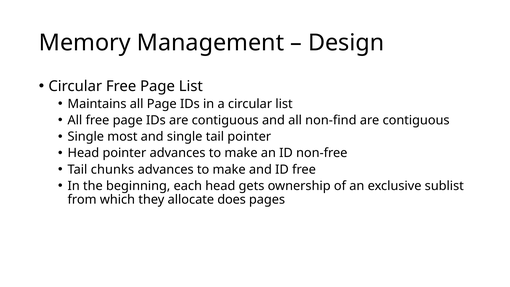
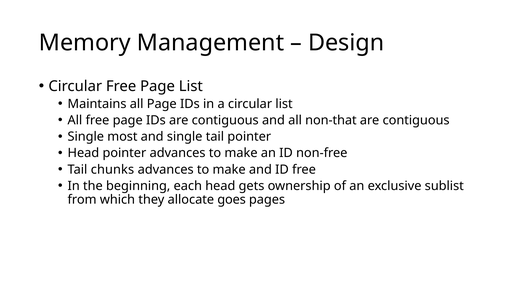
non-find: non-find -> non-that
does: does -> goes
